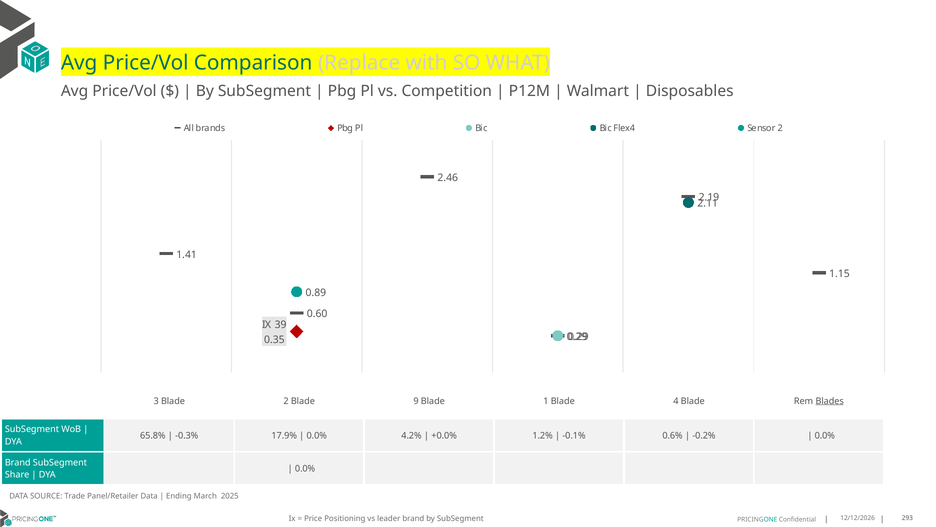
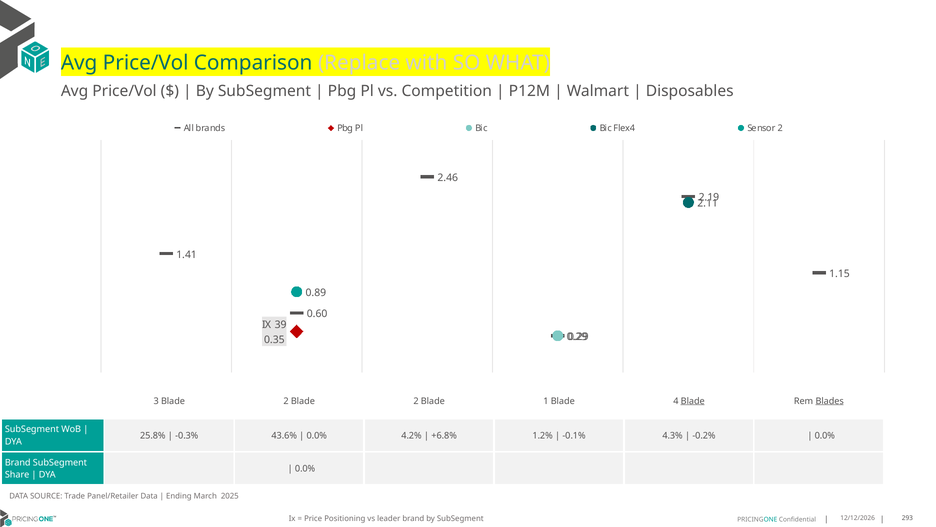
2 Blade 9: 9 -> 2
Blade at (693, 401) underline: none -> present
65.8%: 65.8% -> 25.8%
17.9%: 17.9% -> 43.6%
+0.0%: +0.0% -> +6.8%
0.6%: 0.6% -> 4.3%
